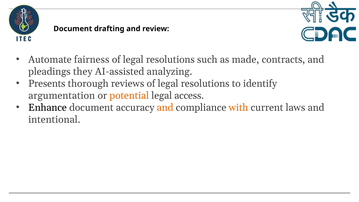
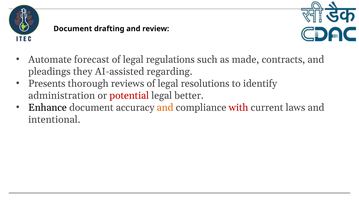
fairness: fairness -> forecast
resolutions at (170, 60): resolutions -> regulations
analyzing: analyzing -> regarding
argumentation: argumentation -> administration
potential colour: orange -> red
access: access -> better
with colour: orange -> red
